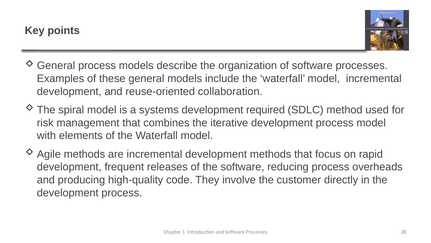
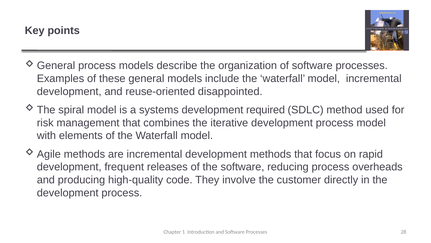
collaboration: collaboration -> disappointed
